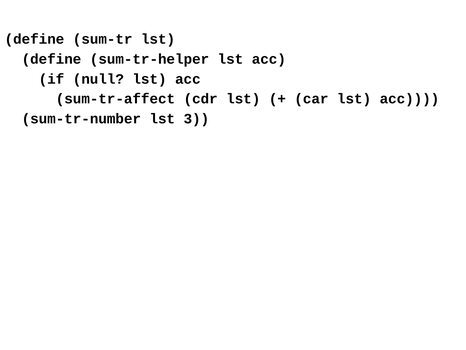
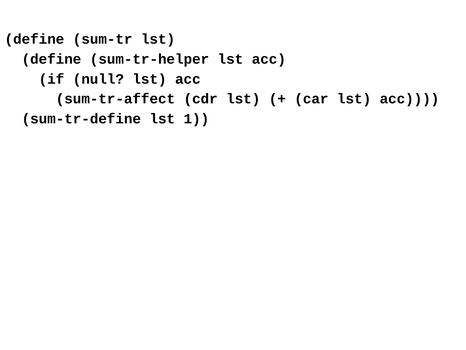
sum-tr-number: sum-tr-number -> sum-tr-define
3: 3 -> 1
